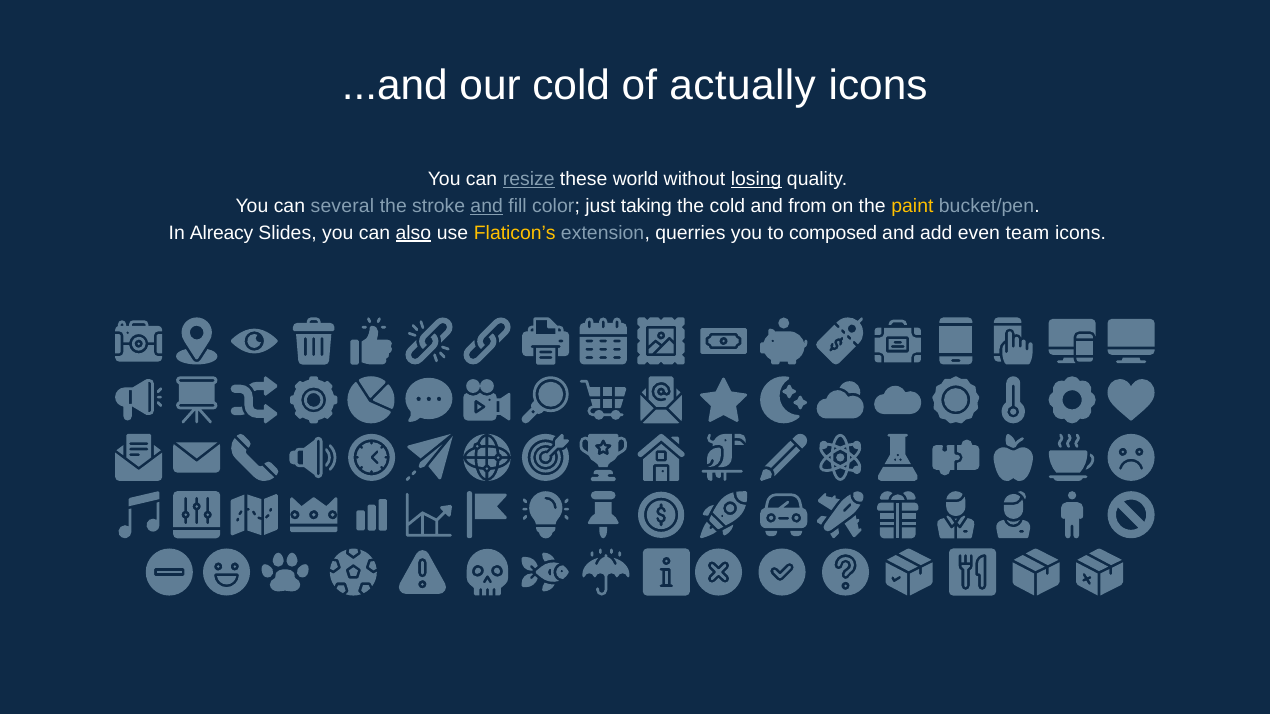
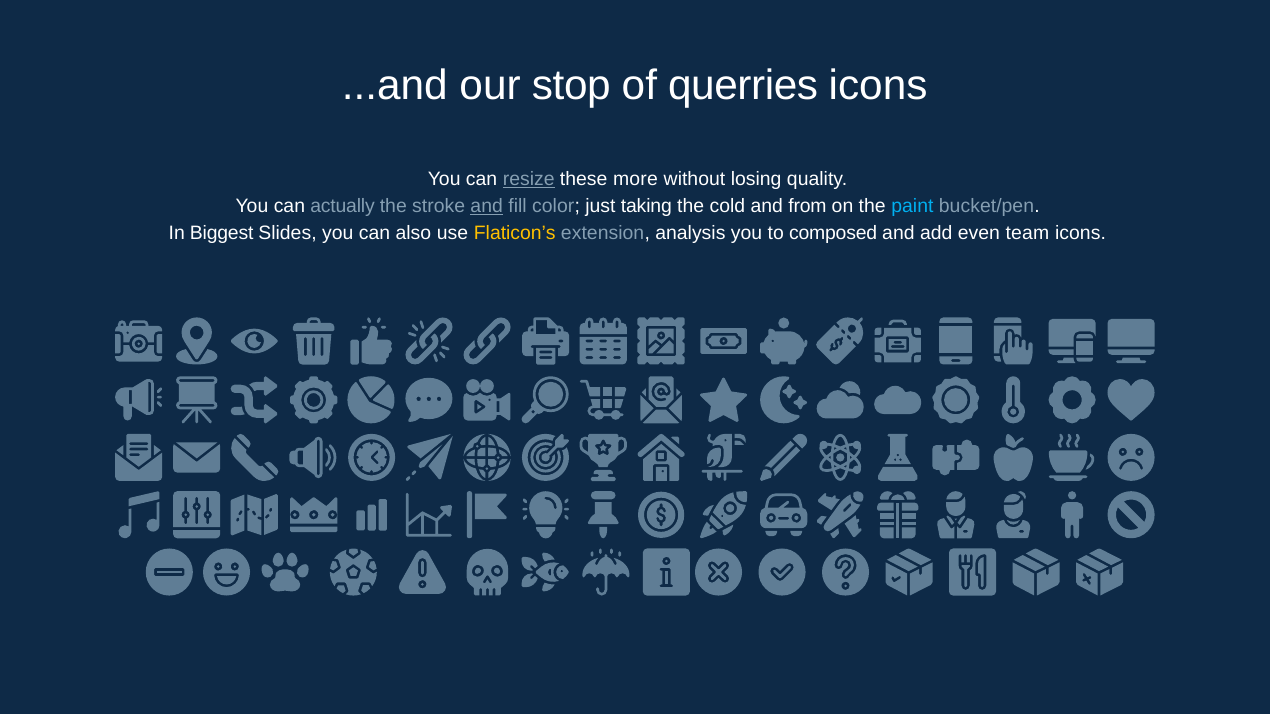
our cold: cold -> stop
actually: actually -> querries
world: world -> more
losing underline: present -> none
several: several -> actually
paint colour: yellow -> light blue
Alreacy: Alreacy -> Biggest
also underline: present -> none
querries: querries -> analysis
